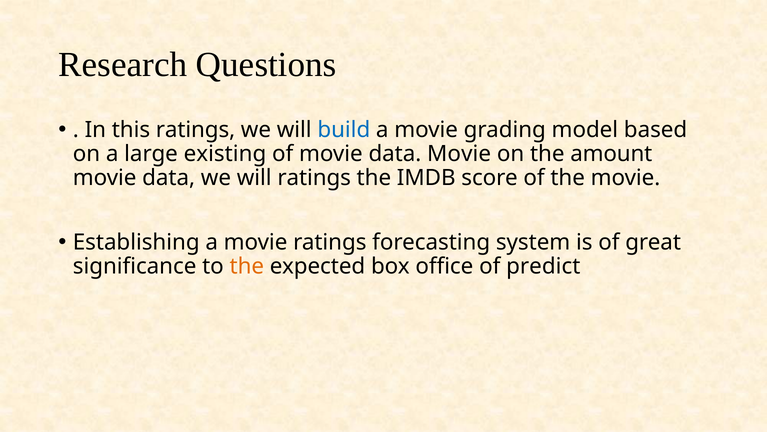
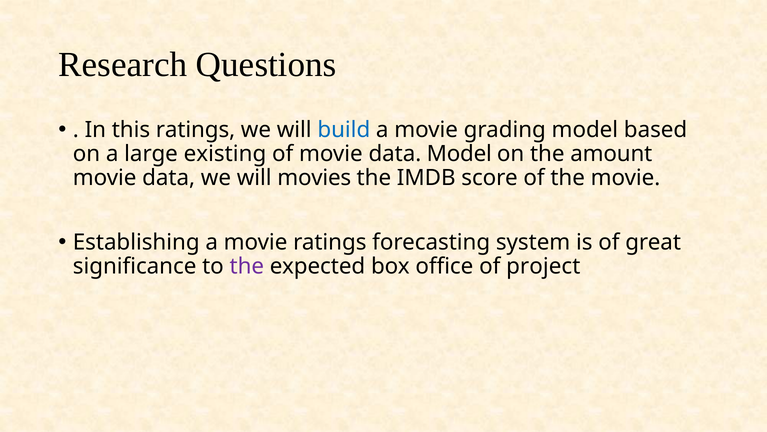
data Movie: Movie -> Model
will ratings: ratings -> movies
the at (247, 266) colour: orange -> purple
predict: predict -> project
